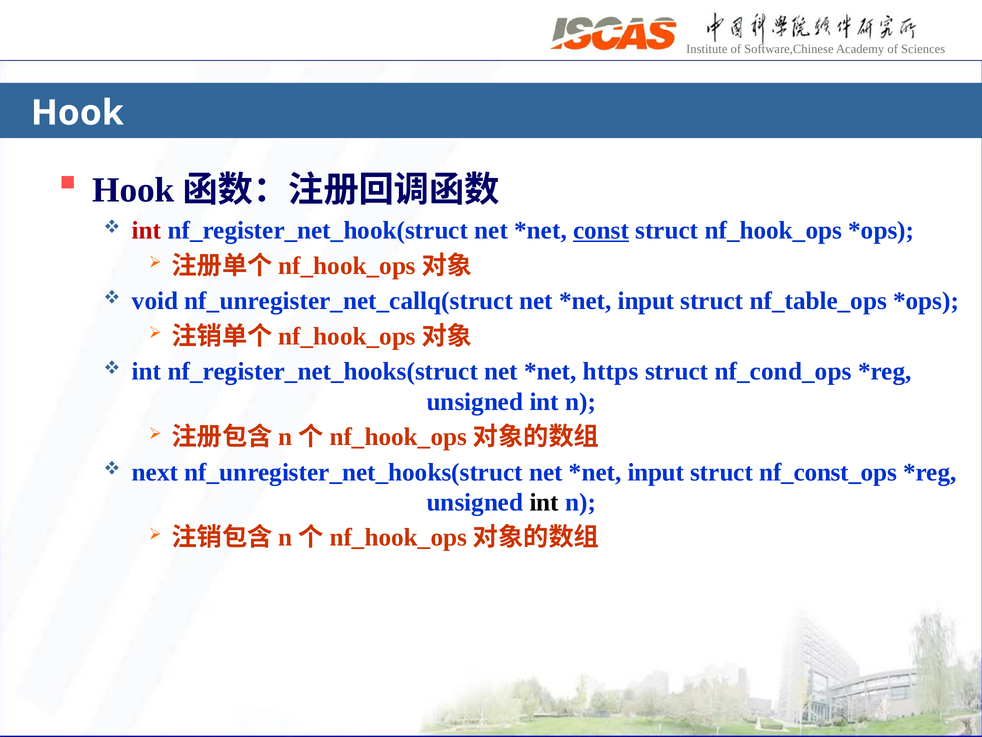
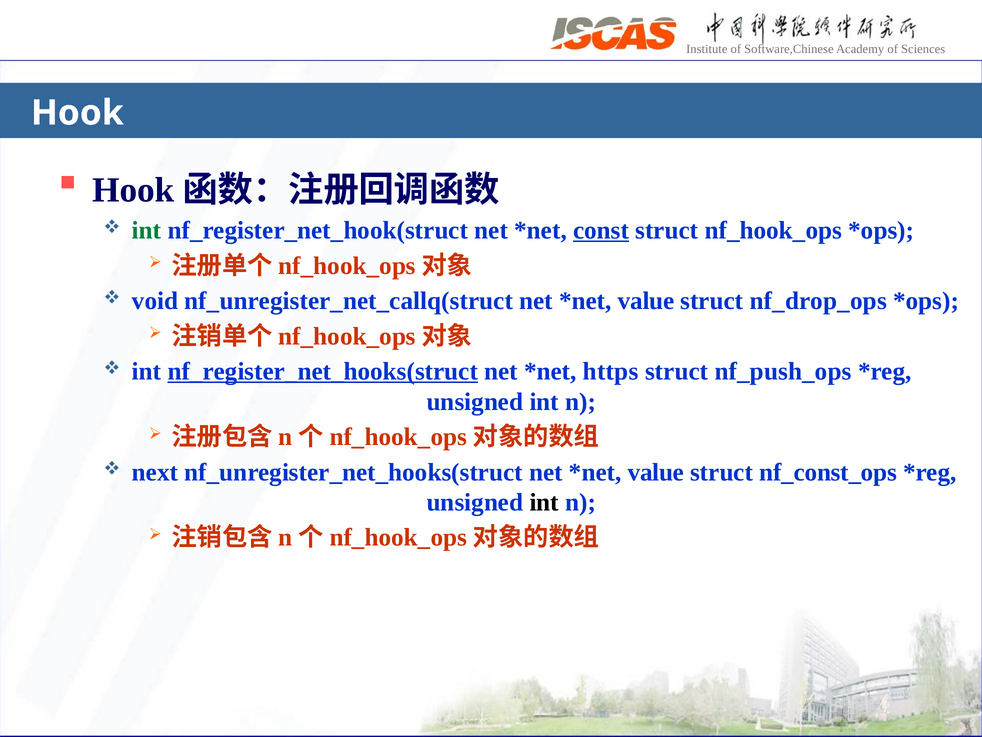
int at (147, 230) colour: red -> green
input at (646, 301): input -> value
nf_table_ops: nf_table_ops -> nf_drop_ops
nf_register_net_hooks(struct underline: none -> present
nf_cond_ops: nf_cond_ops -> nf_push_ops
input at (656, 472): input -> value
